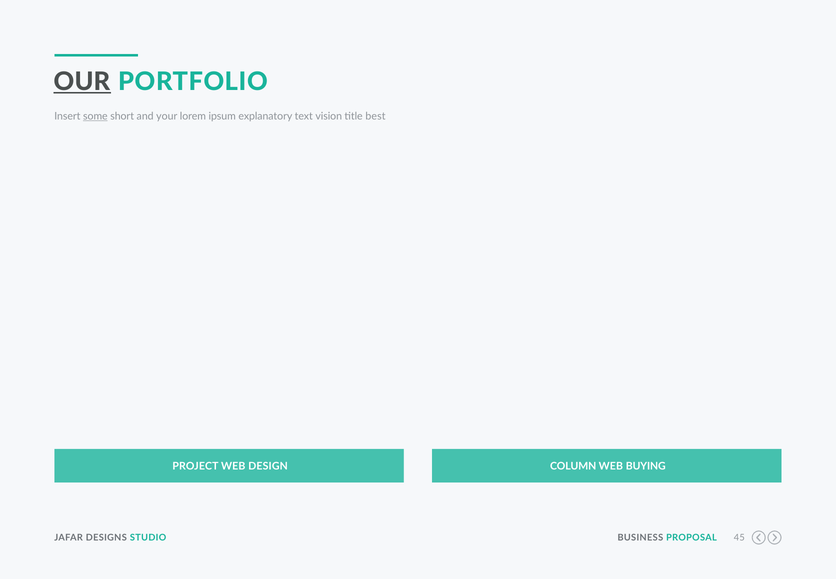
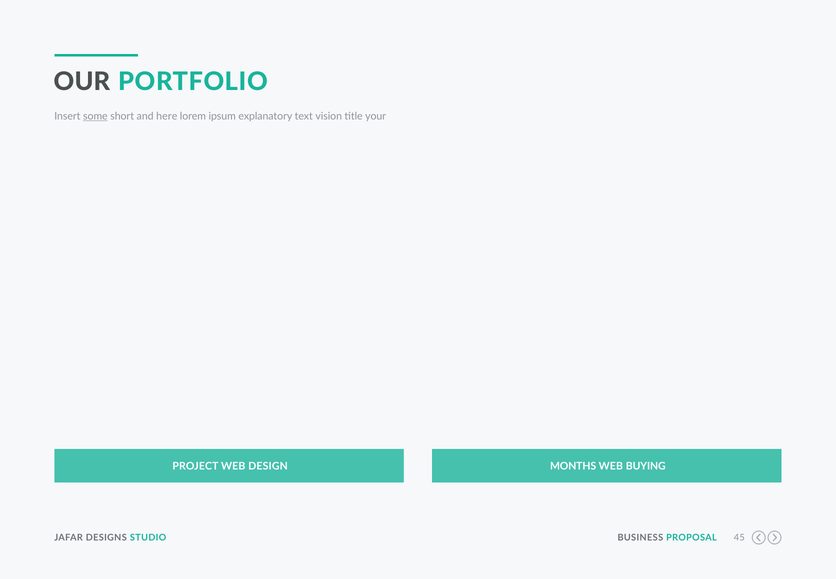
OUR underline: present -> none
your: your -> here
best: best -> your
COLUMN: COLUMN -> MONTHS
